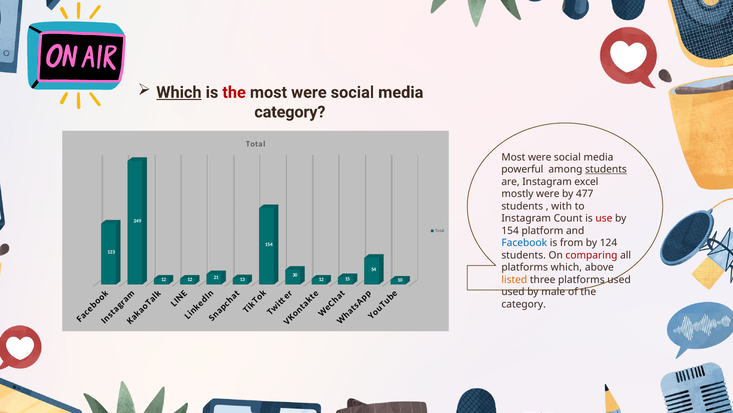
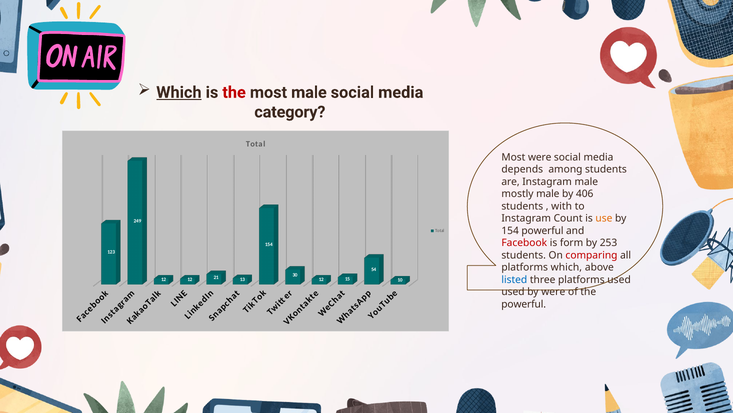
were at (309, 92): were -> male
powerful: powerful -> depends
students at (606, 169) underline: present -> none
Instagram excel: excel -> male
mostly were: were -> male
477: 477 -> 406
use colour: red -> orange
154 platform: platform -> powerful
Facebook colour: blue -> red
from: from -> form
124: 124 -> 253
listed colour: orange -> blue
by male: male -> were
category at (524, 304): category -> powerful
